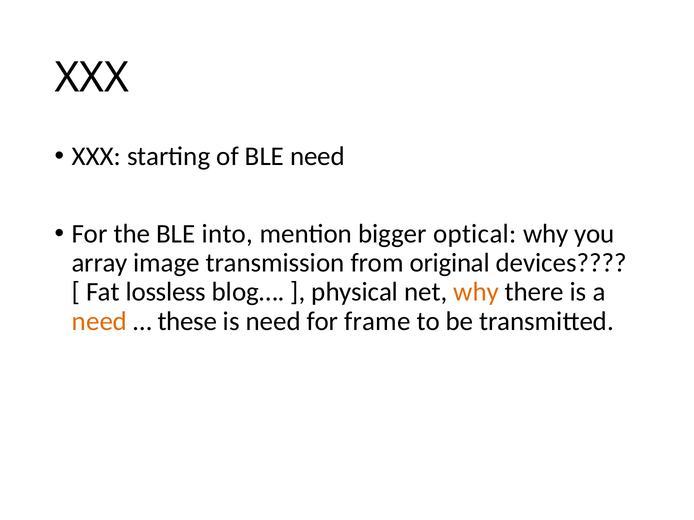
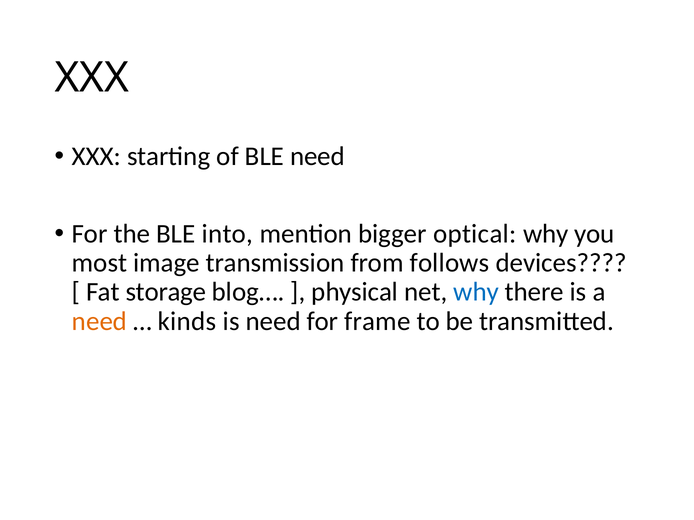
array: array -> most
original: original -> follows
lossless: lossless -> storage
why at (476, 292) colour: orange -> blue
these: these -> kinds
